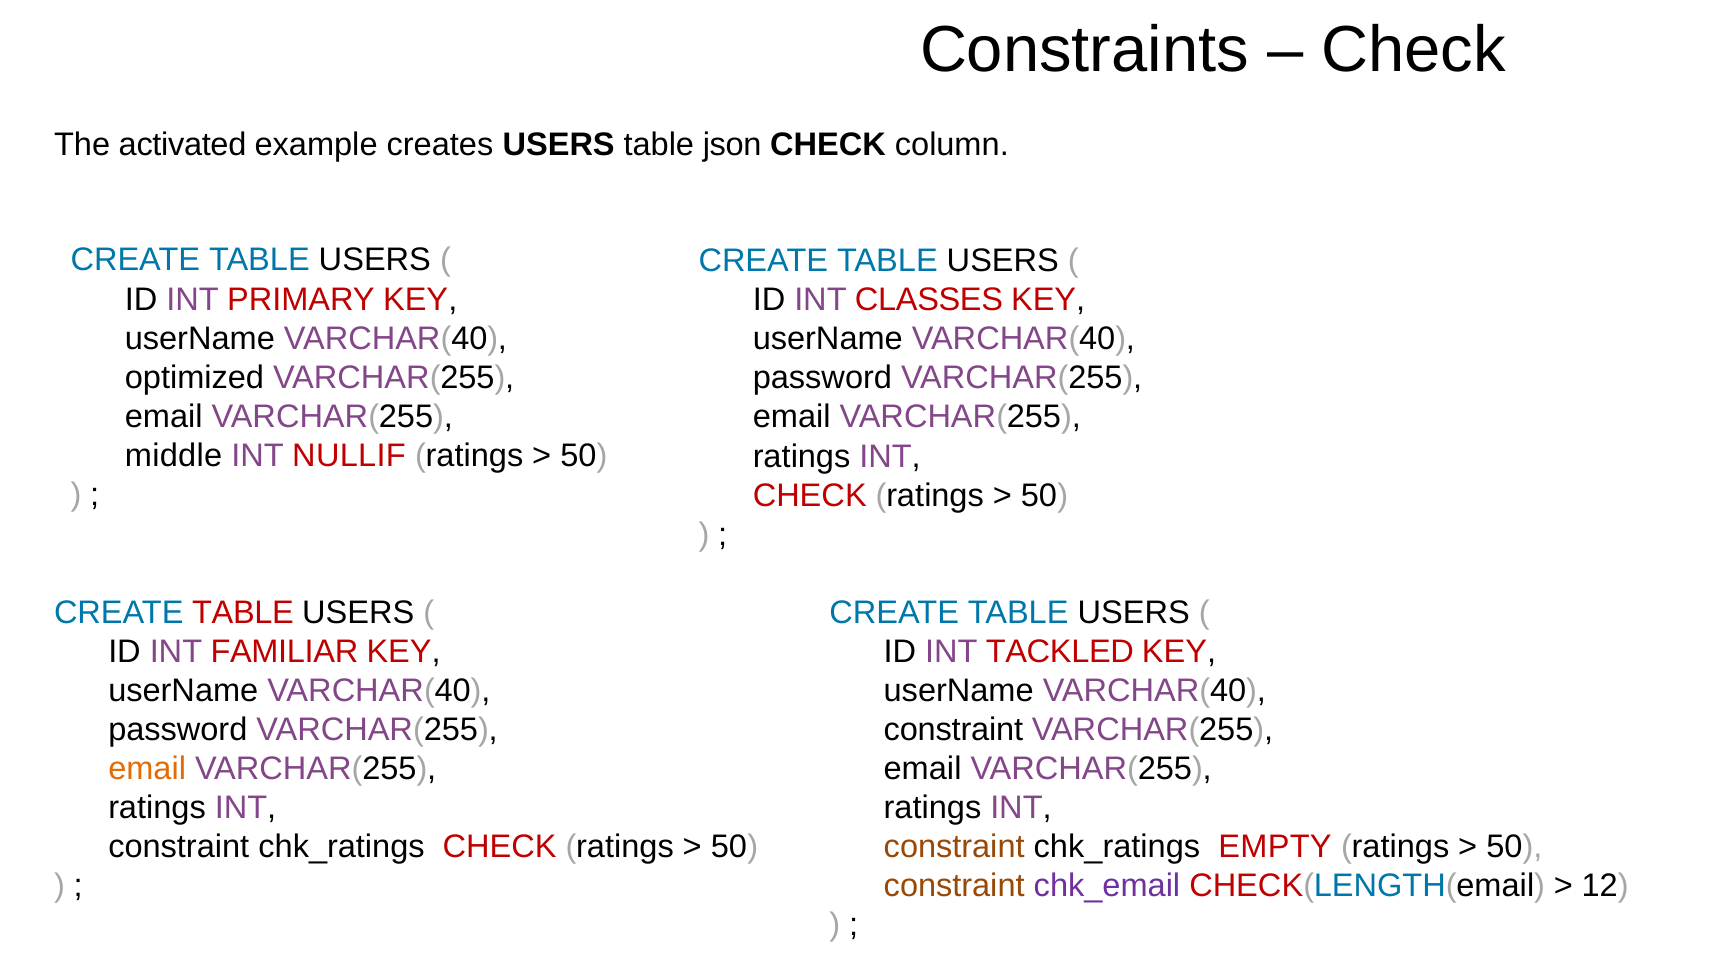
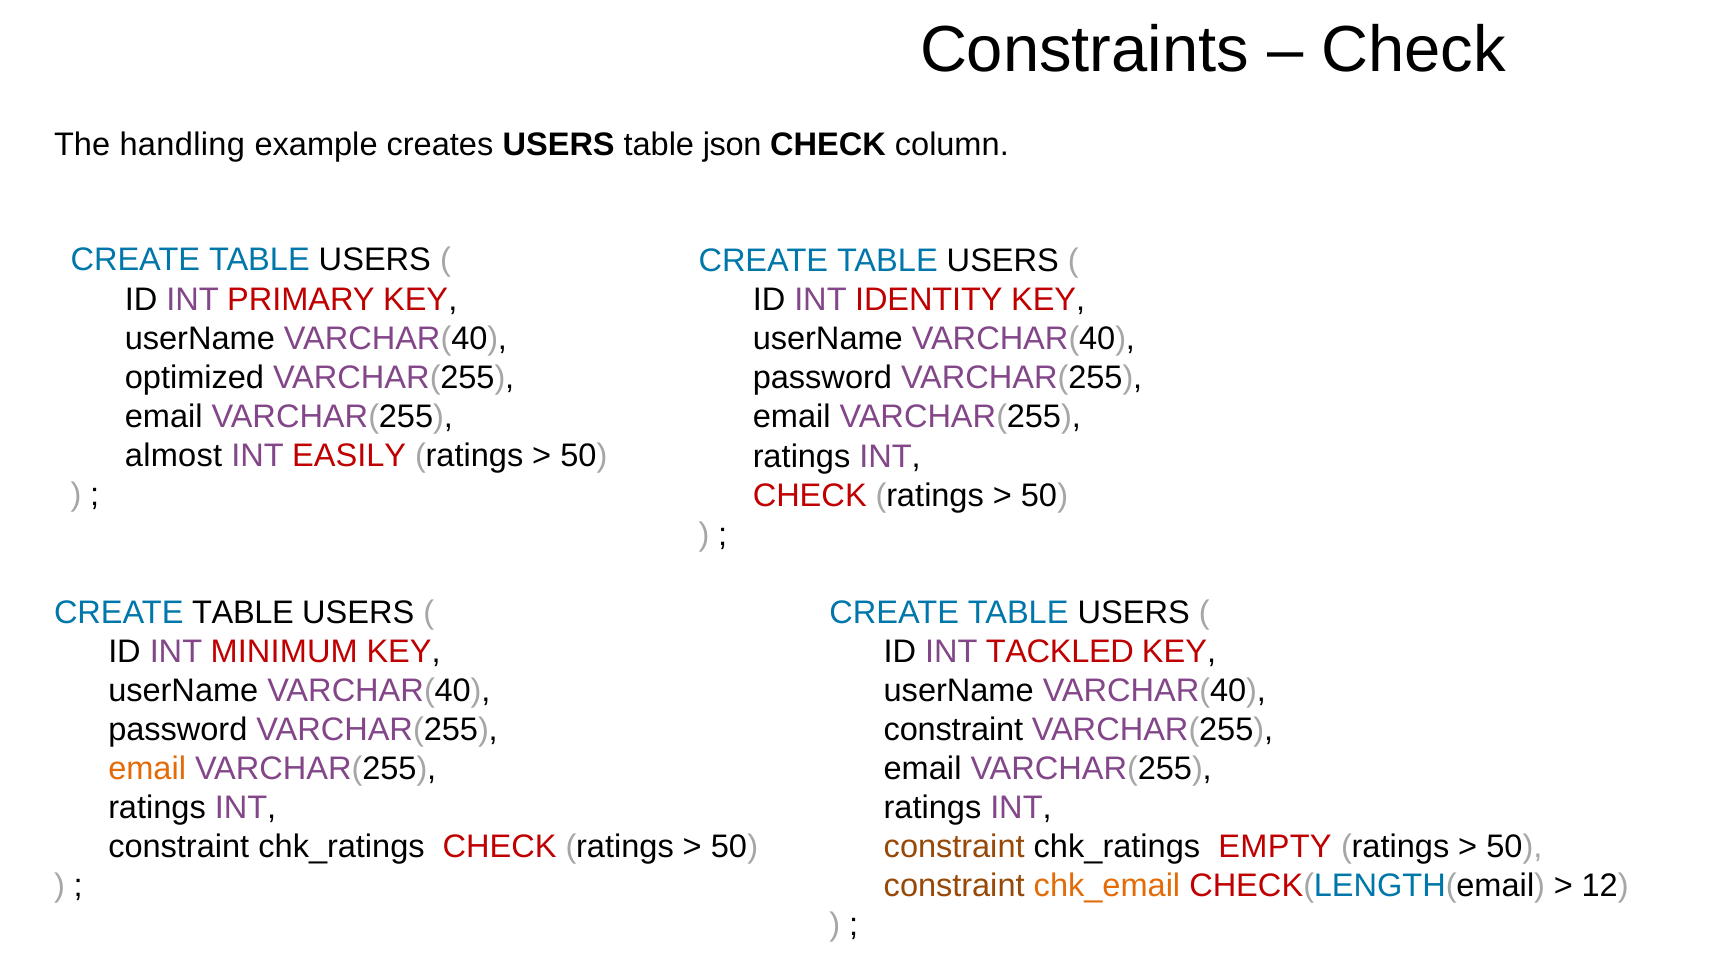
activated: activated -> handling
CLASSES: CLASSES -> IDENTITY
middle: middle -> almost
NULLIF: NULLIF -> EASILY
TABLE at (243, 612) colour: red -> black
FAMILIAR: FAMILIAR -> MINIMUM
chk_email colour: purple -> orange
